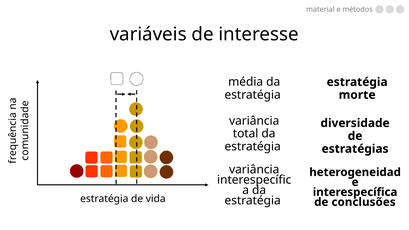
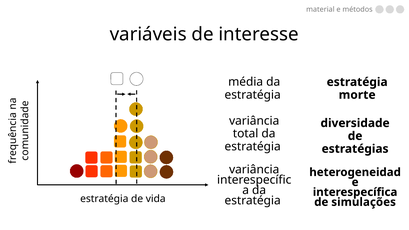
conclusões: conclusões -> simulações
